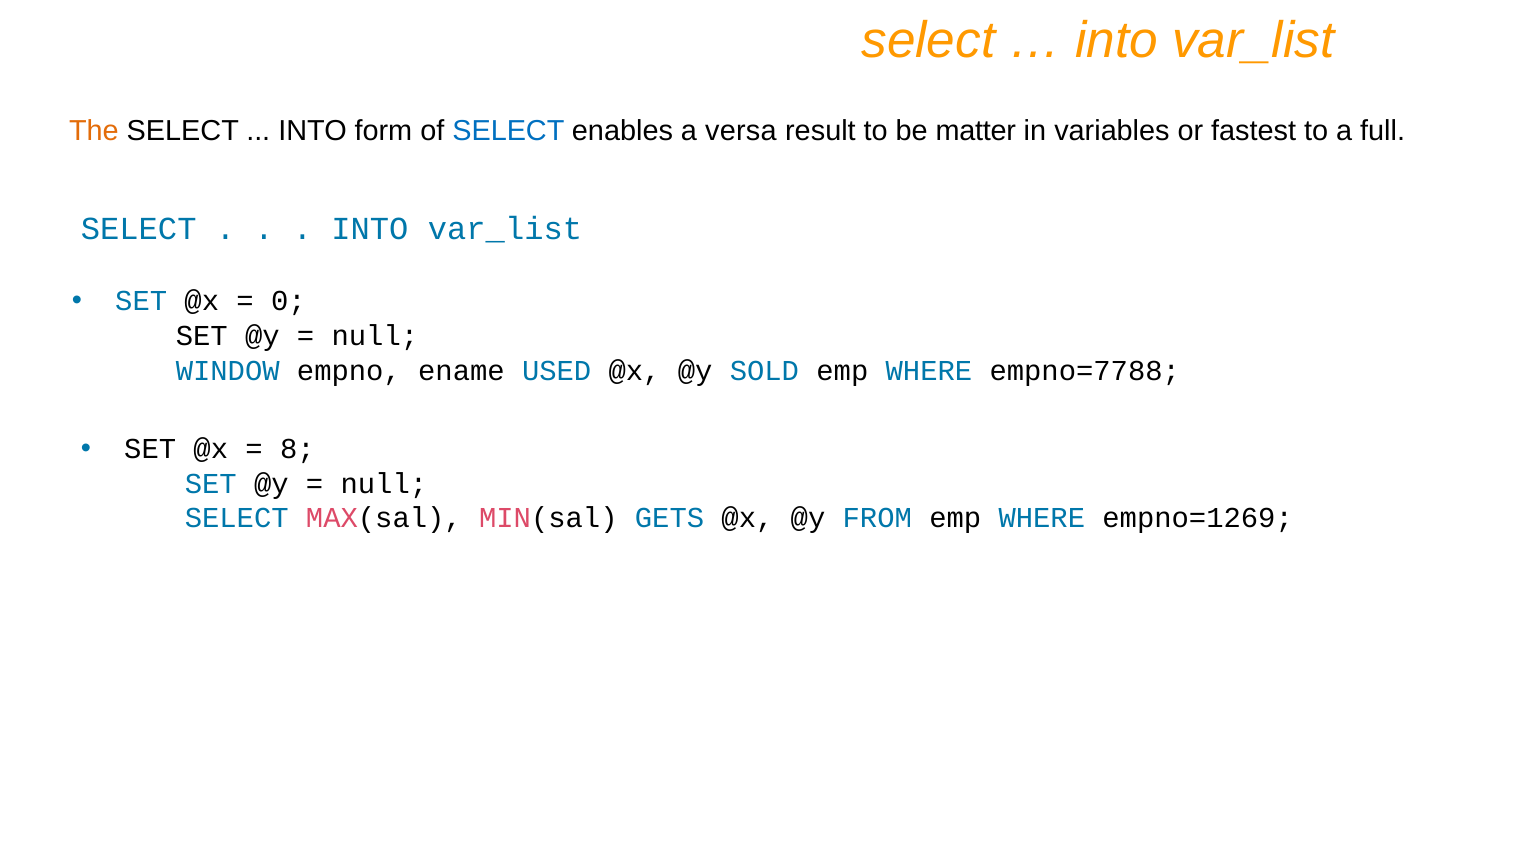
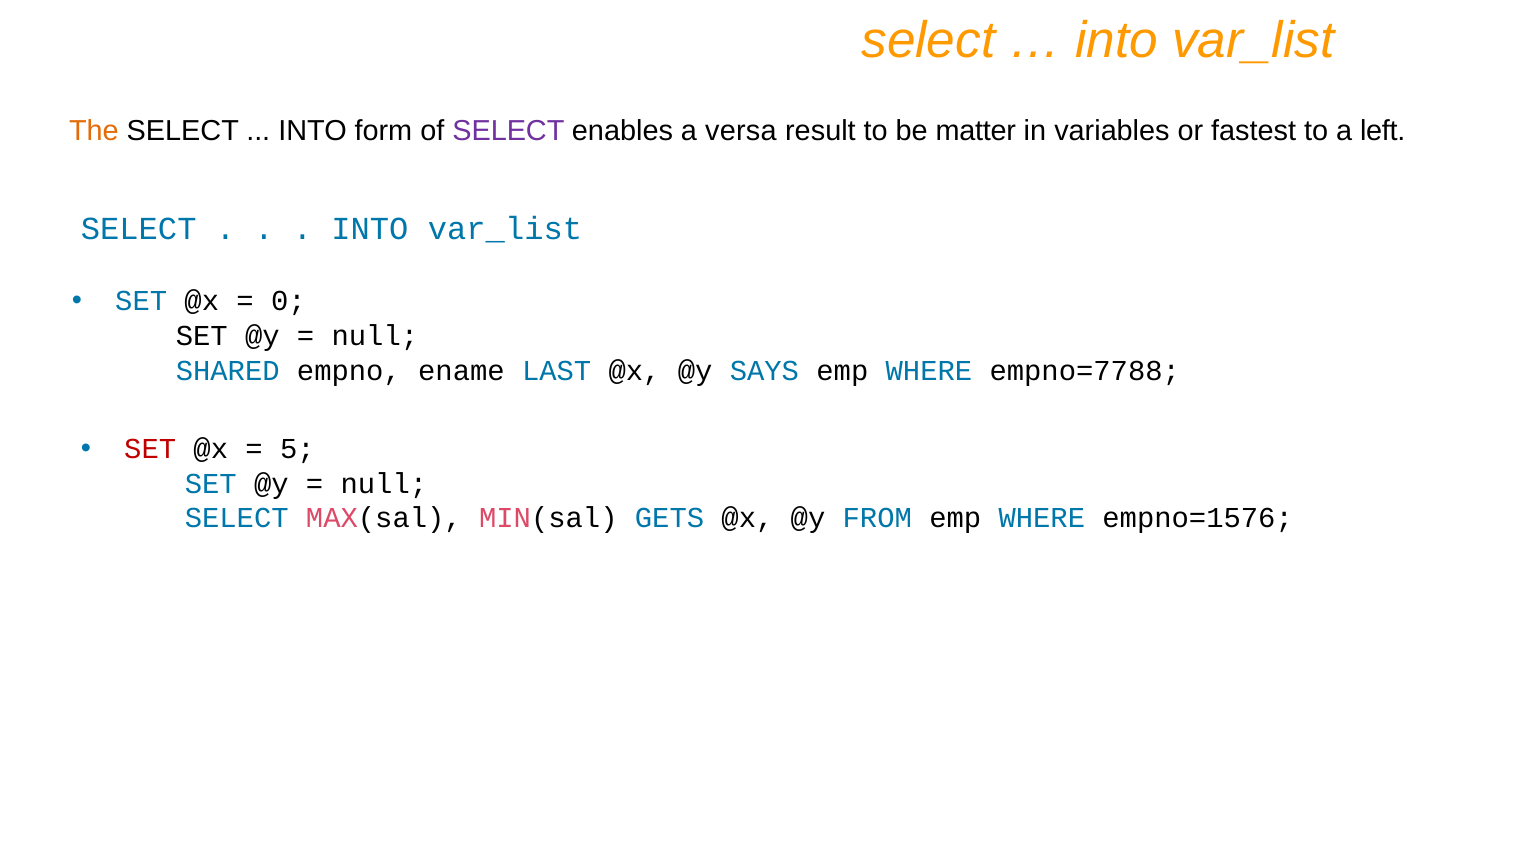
SELECT at (508, 131) colour: blue -> purple
full: full -> left
WINDOW: WINDOW -> SHARED
USED: USED -> LAST
SOLD: SOLD -> SAYS
SET at (150, 449) colour: black -> red
8: 8 -> 5
empno=1269: empno=1269 -> empno=1576
